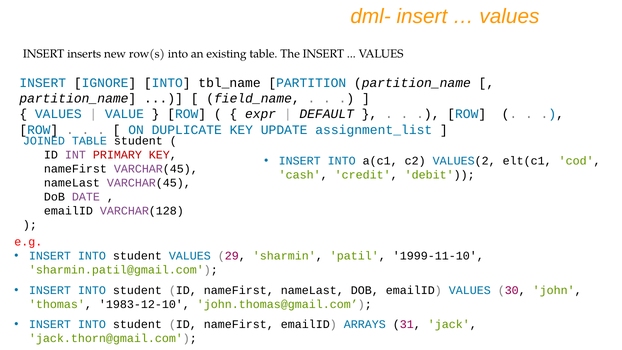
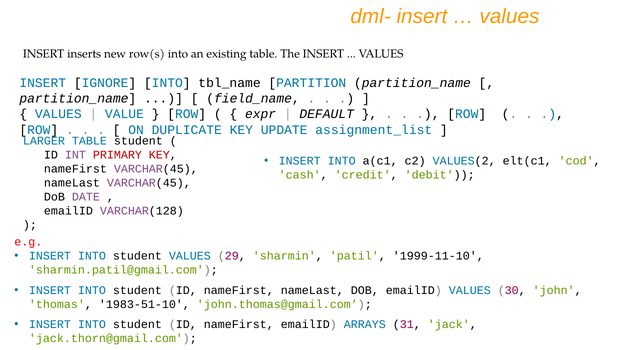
JOINED: JOINED -> LARGER
1983-12-10: 1983-12-10 -> 1983-51-10
